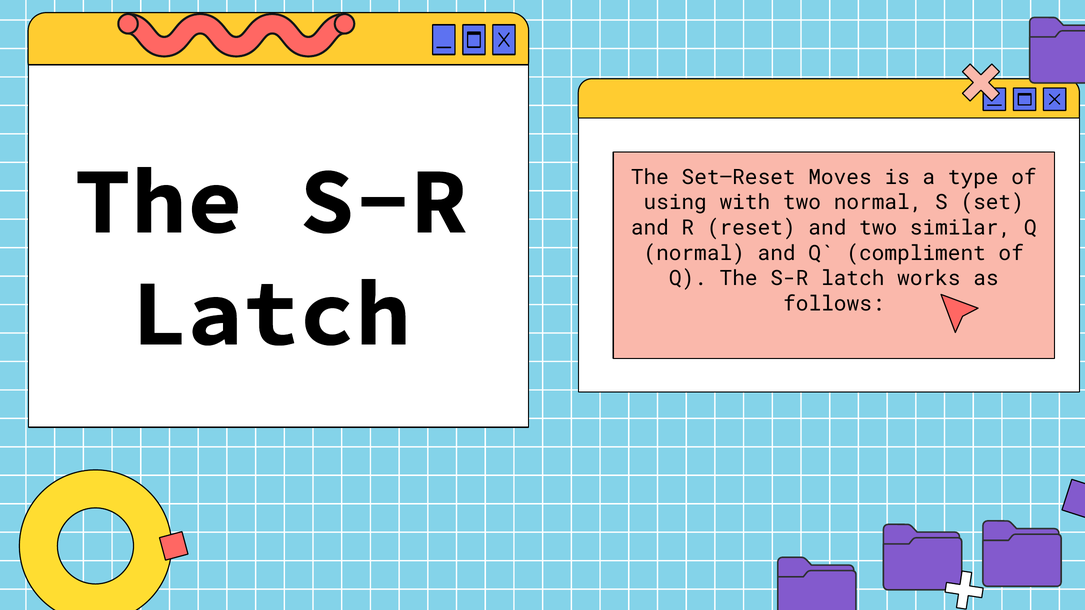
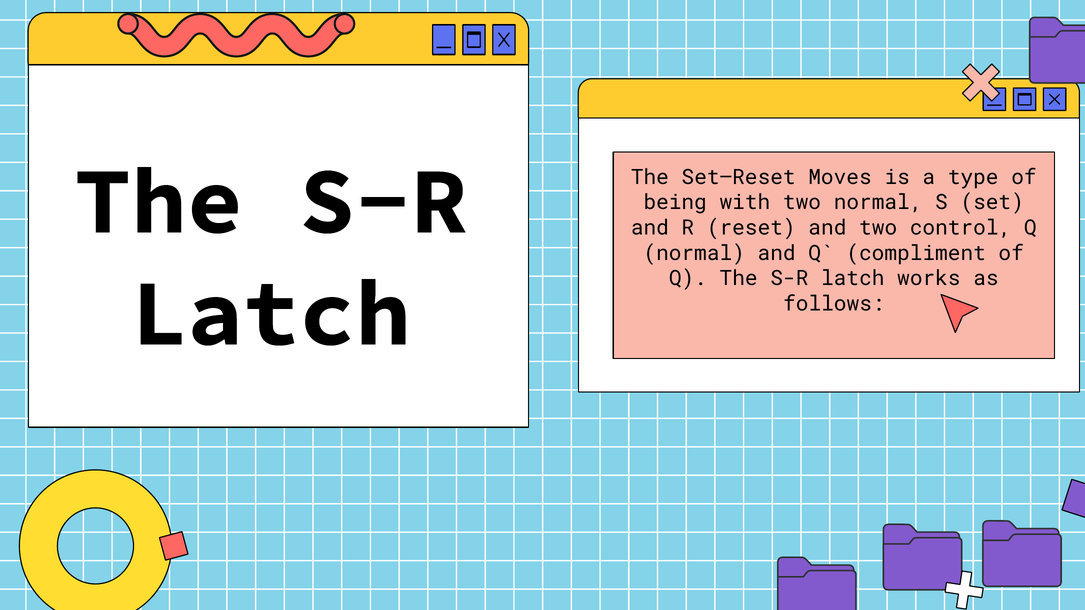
using: using -> being
similar: similar -> control
